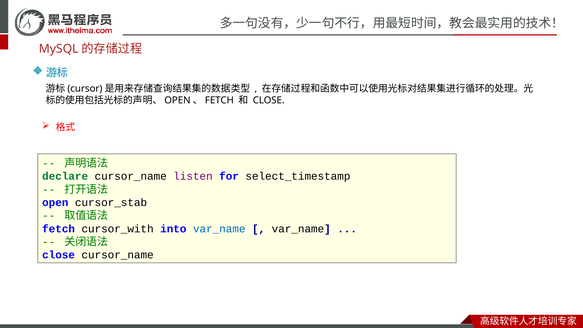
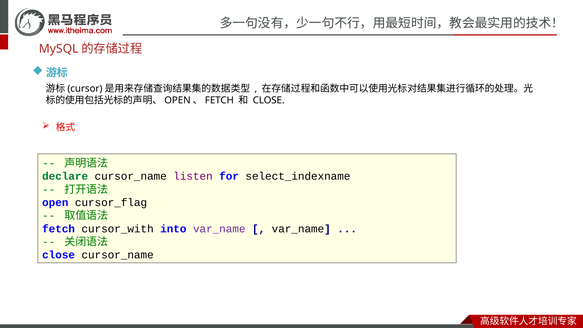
select_timestamp: select_timestamp -> select_indexname
cursor_stab: cursor_stab -> cursor_flag
var_name at (219, 229) colour: blue -> purple
